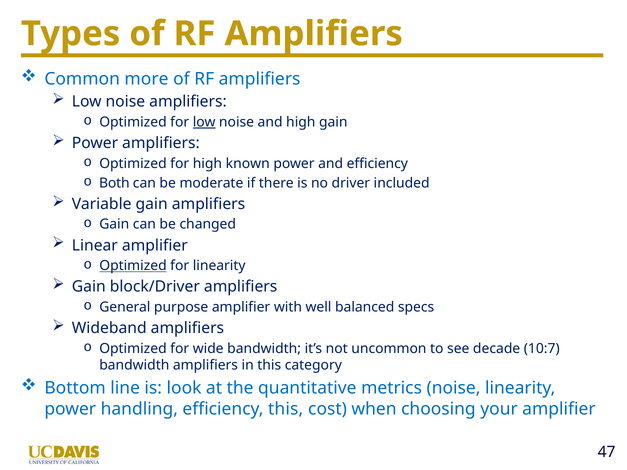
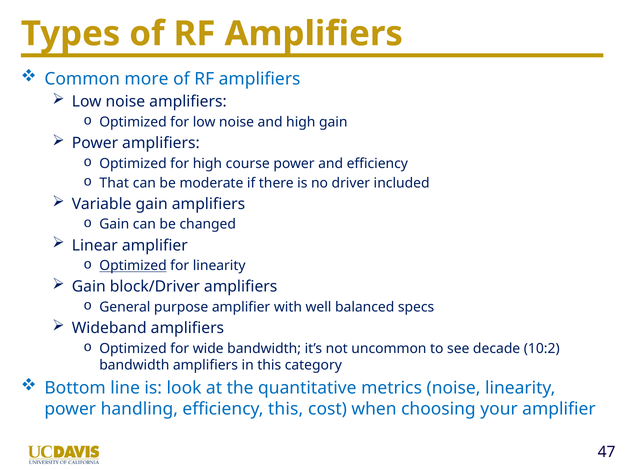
low at (204, 122) underline: present -> none
known: known -> course
Both: Both -> That
10:7: 10:7 -> 10:2
